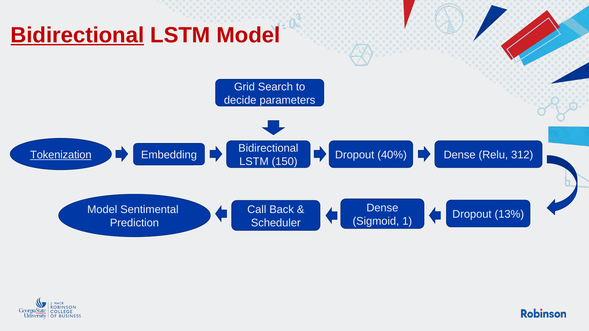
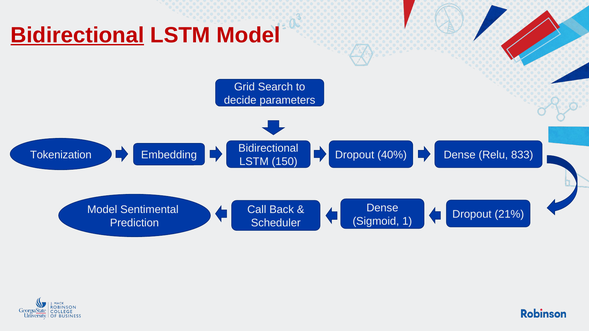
Tokenization underline: present -> none
312: 312 -> 833
13%: 13% -> 21%
